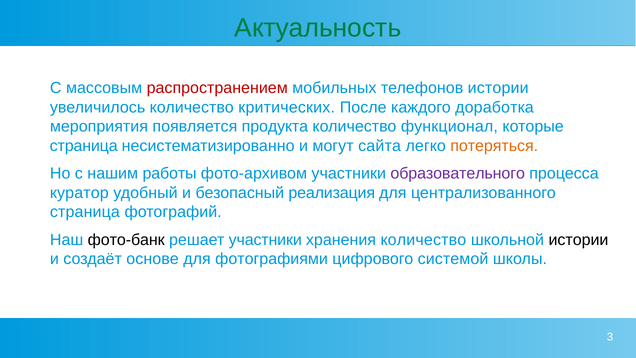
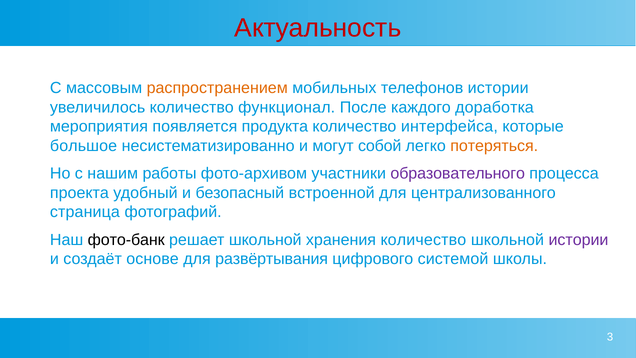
Актуальность colour: green -> red
распространением colour: red -> orange
критических: критических -> функционал
функционал: функционал -> интерфейса
страница at (84, 146): страница -> большое
сайта: сайта -> собой
куратор: куратор -> проекта
реализация: реализация -> встроенной
решает участники: участники -> школьной
истории at (578, 240) colour: black -> purple
фотографиями: фотографиями -> развёртывания
